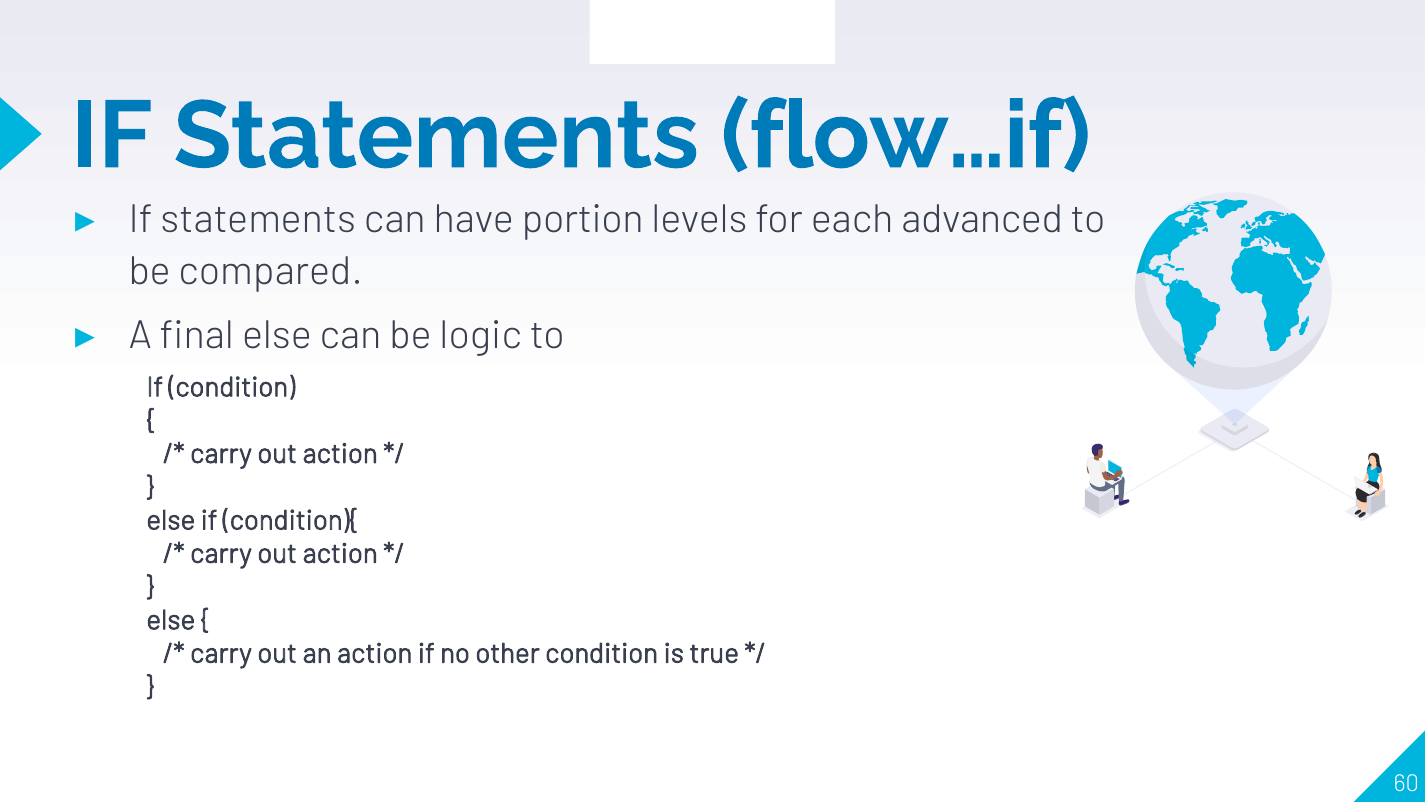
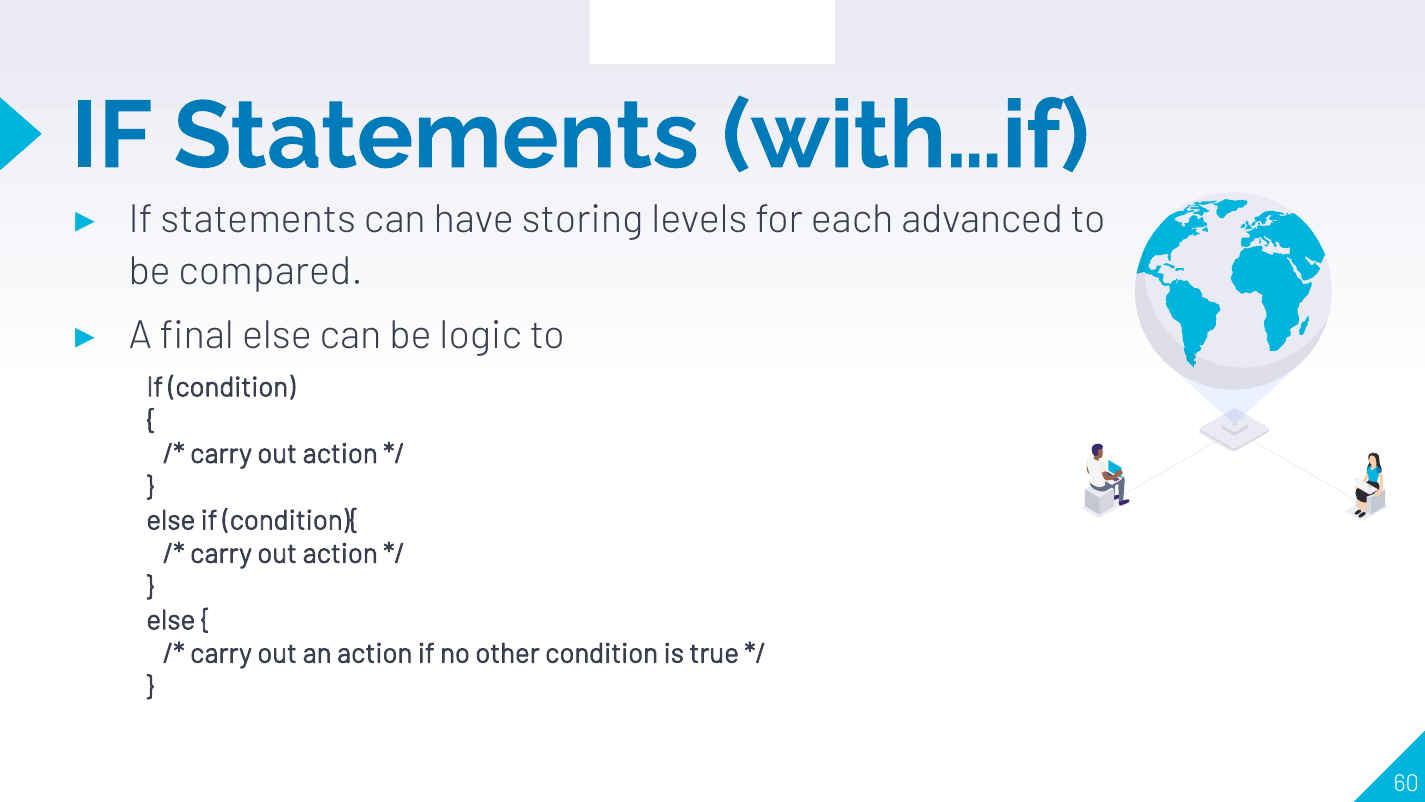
flow…if: flow…if -> with…if
portion: portion -> storing
